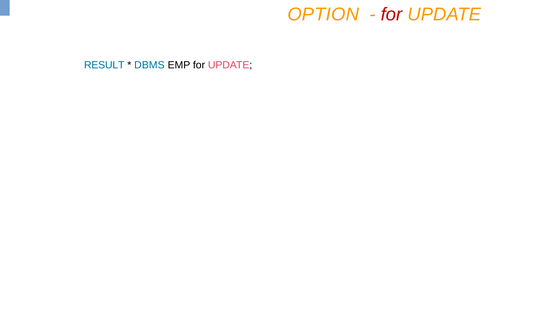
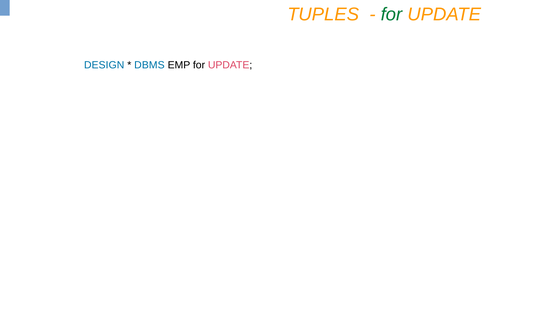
OPTION: OPTION -> TUPLES
for at (392, 14) colour: red -> green
RESULT: RESULT -> DESIGN
